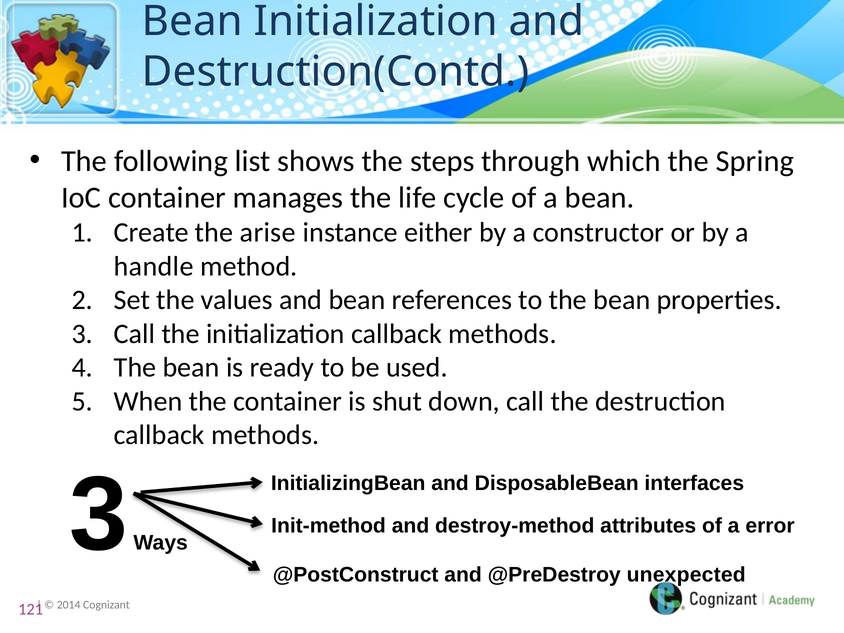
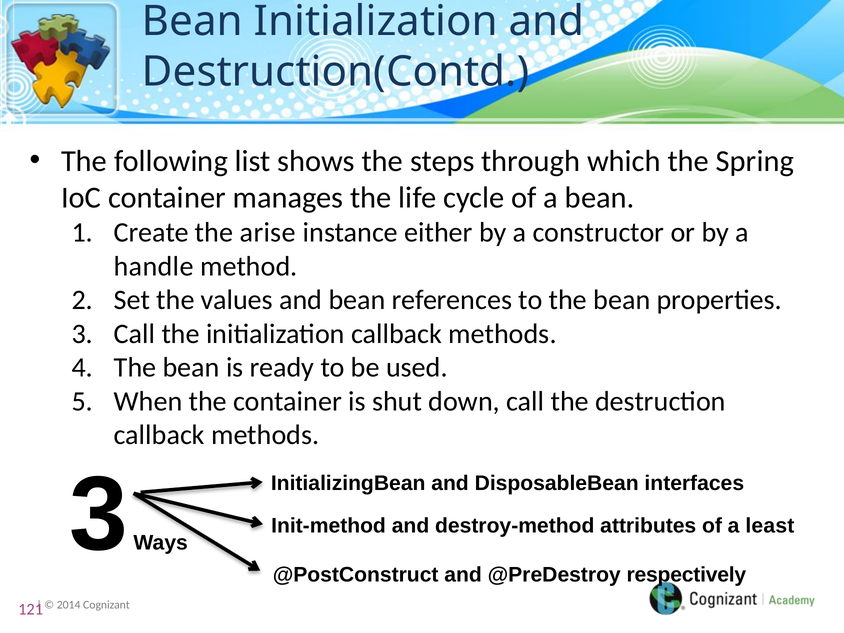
error: error -> least
unexpected: unexpected -> respectively
